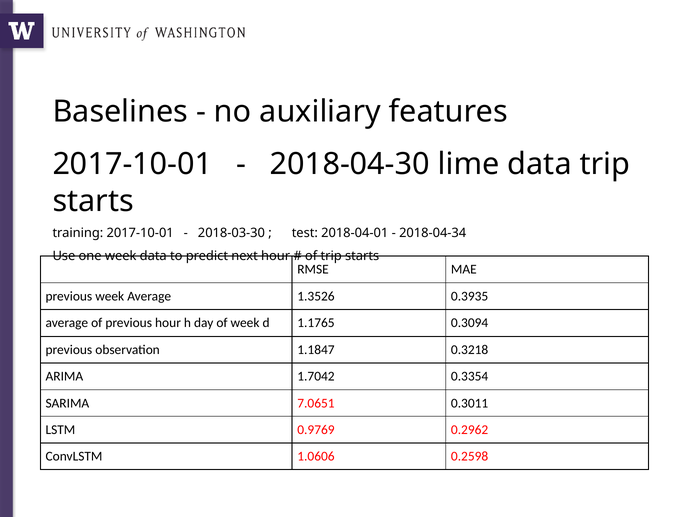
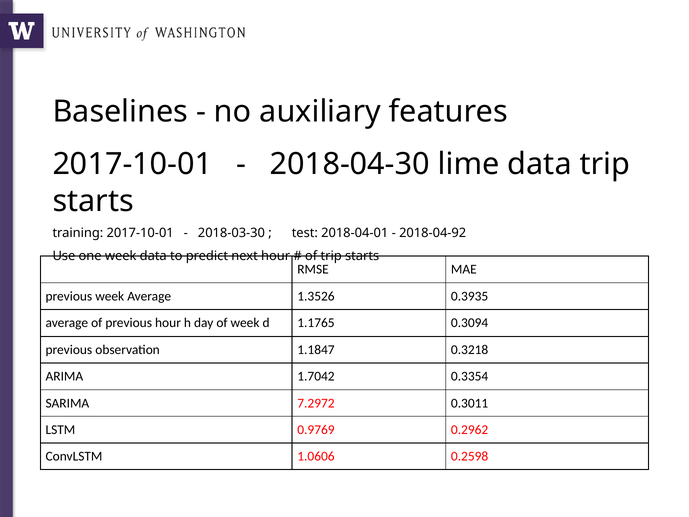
2018-04-34: 2018-04-34 -> 2018-04-92
7.0651: 7.0651 -> 7.2972
